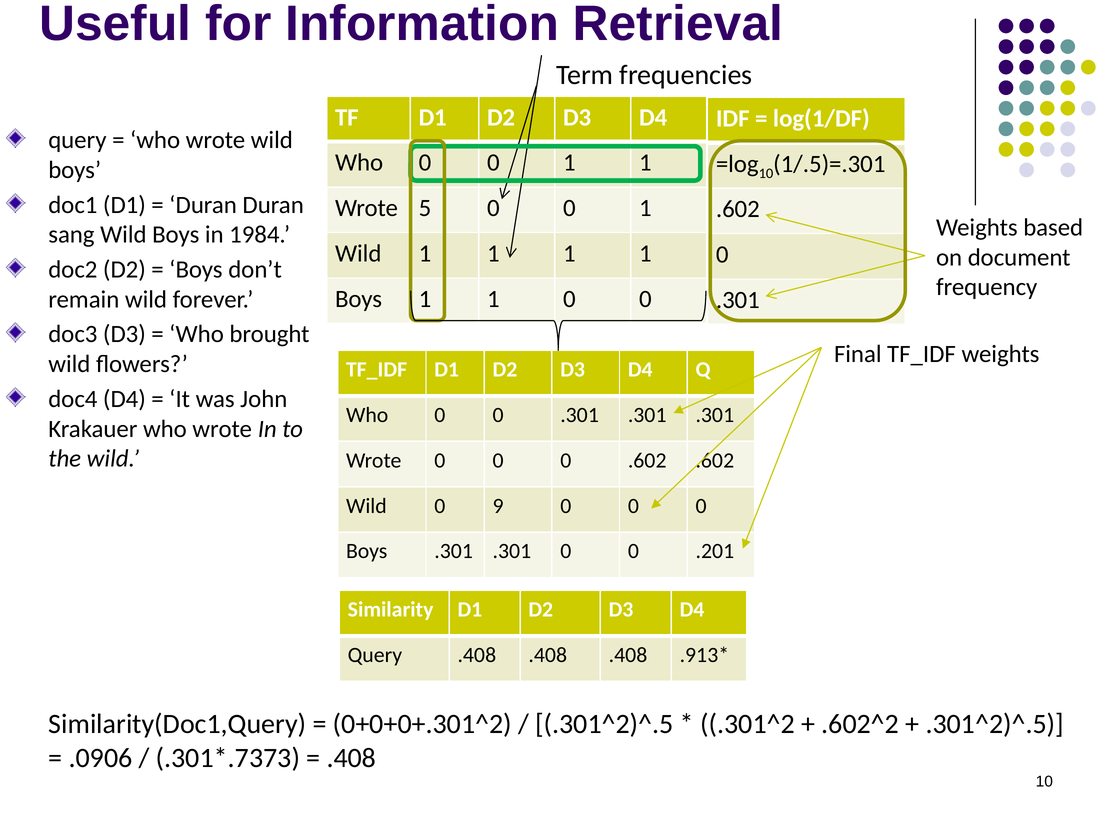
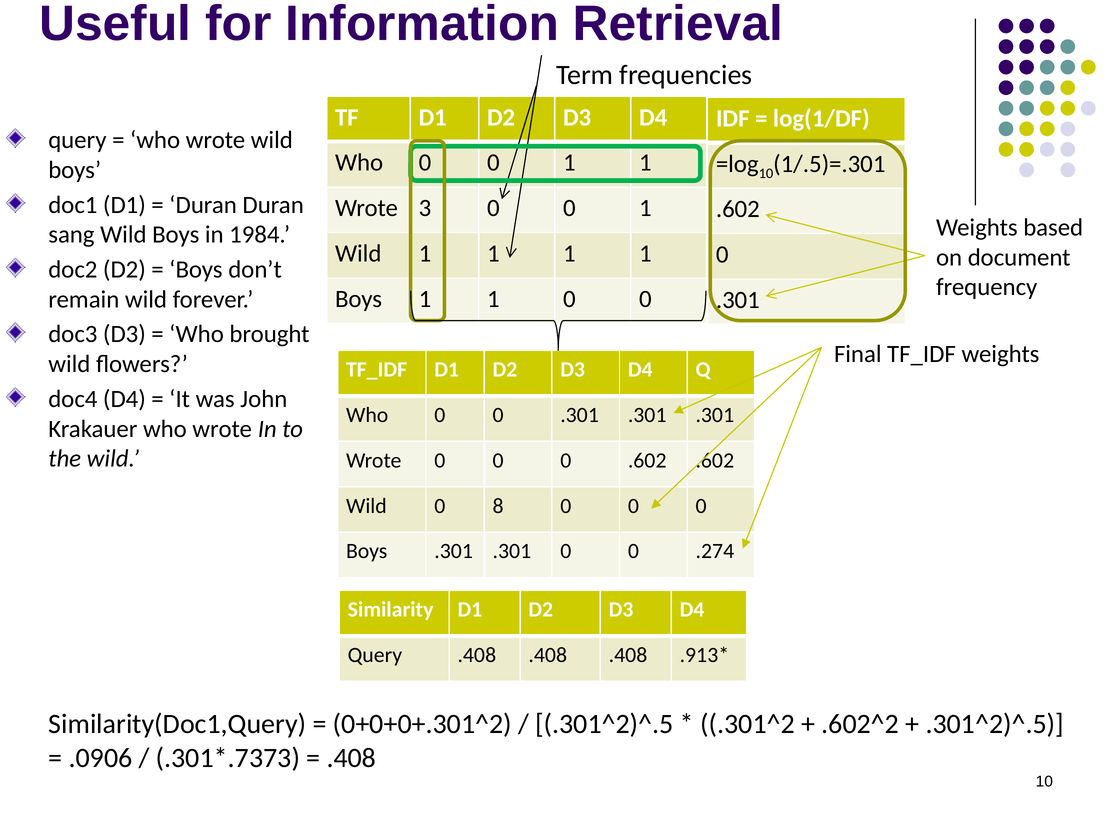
5: 5 -> 3
9: 9 -> 8
.201: .201 -> .274
